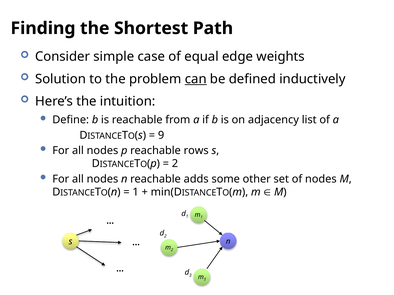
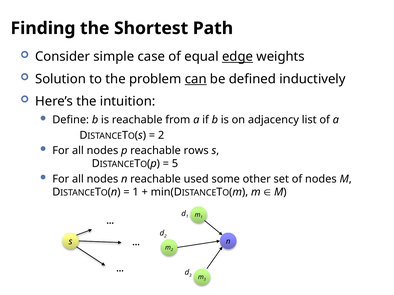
edge underline: none -> present
9 at (161, 135): 9 -> 2
2 at (175, 164): 2 -> 5
adds: adds -> used
